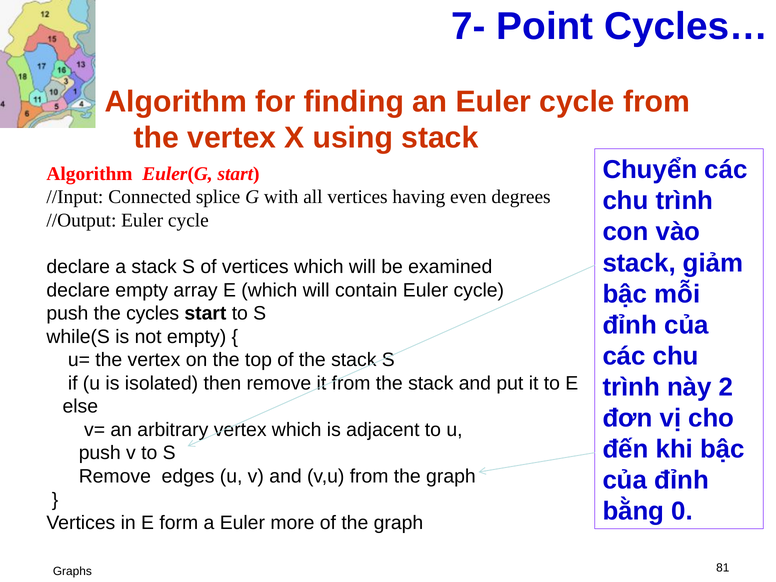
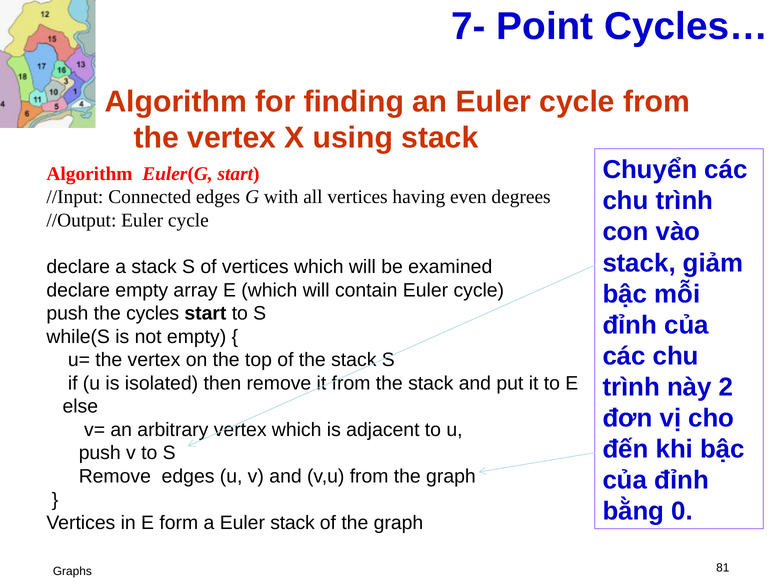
Connected splice: splice -> edges
Euler more: more -> stack
